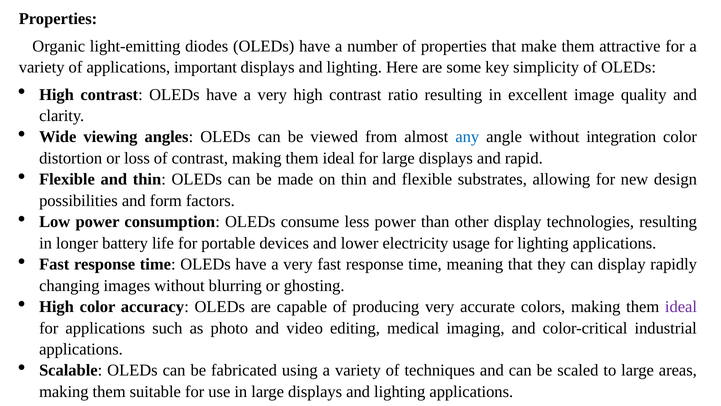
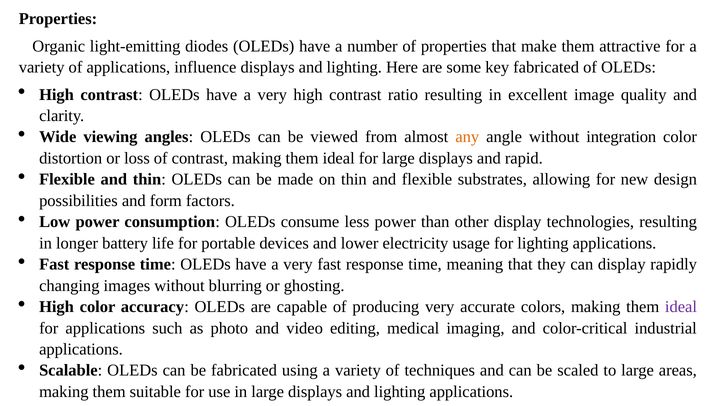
important: important -> influence
key simplicity: simplicity -> fabricated
any colour: blue -> orange
